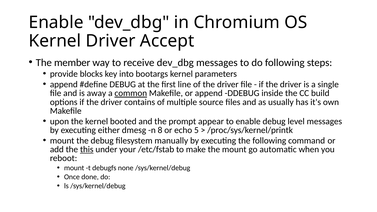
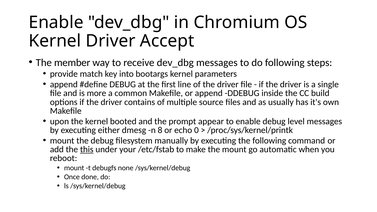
blocks: blocks -> match
away: away -> more
common underline: present -> none
5: 5 -> 0
